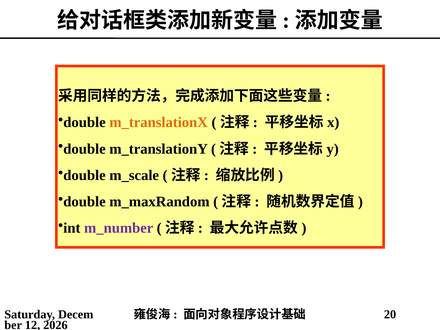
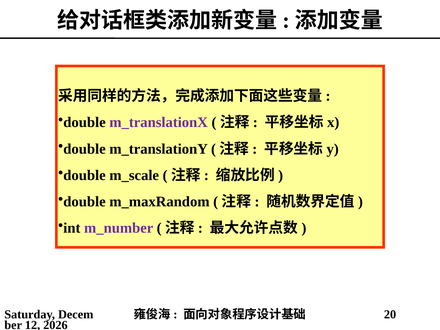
m_translationX colour: orange -> purple
